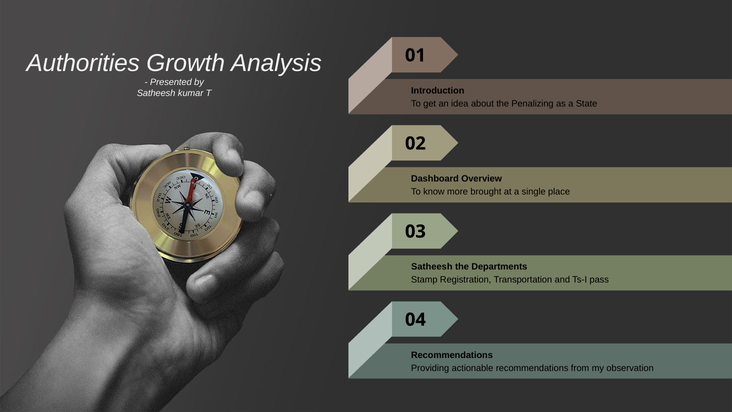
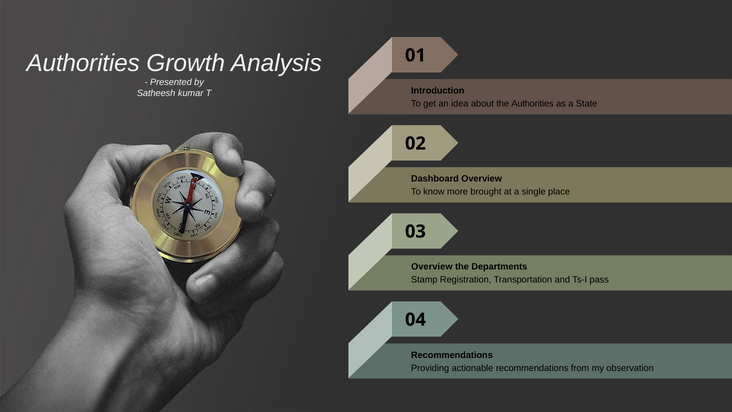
the Penalizing: Penalizing -> Authorities
Satheesh at (432, 267): Satheesh -> Overview
